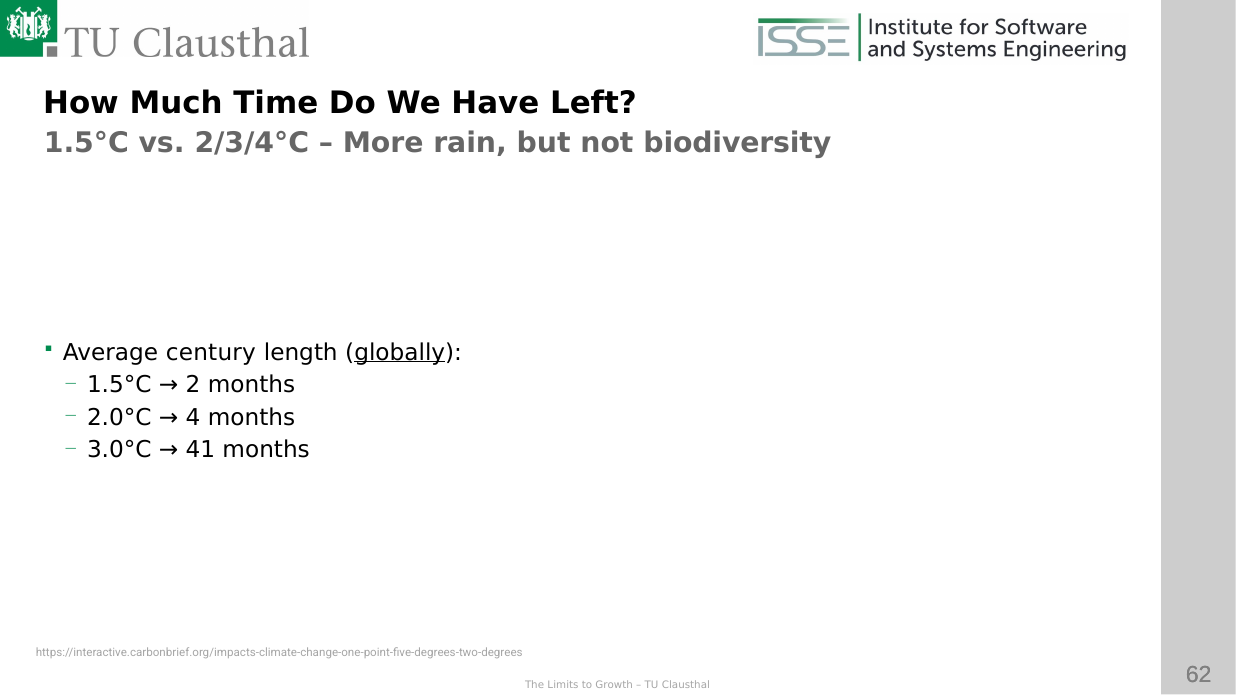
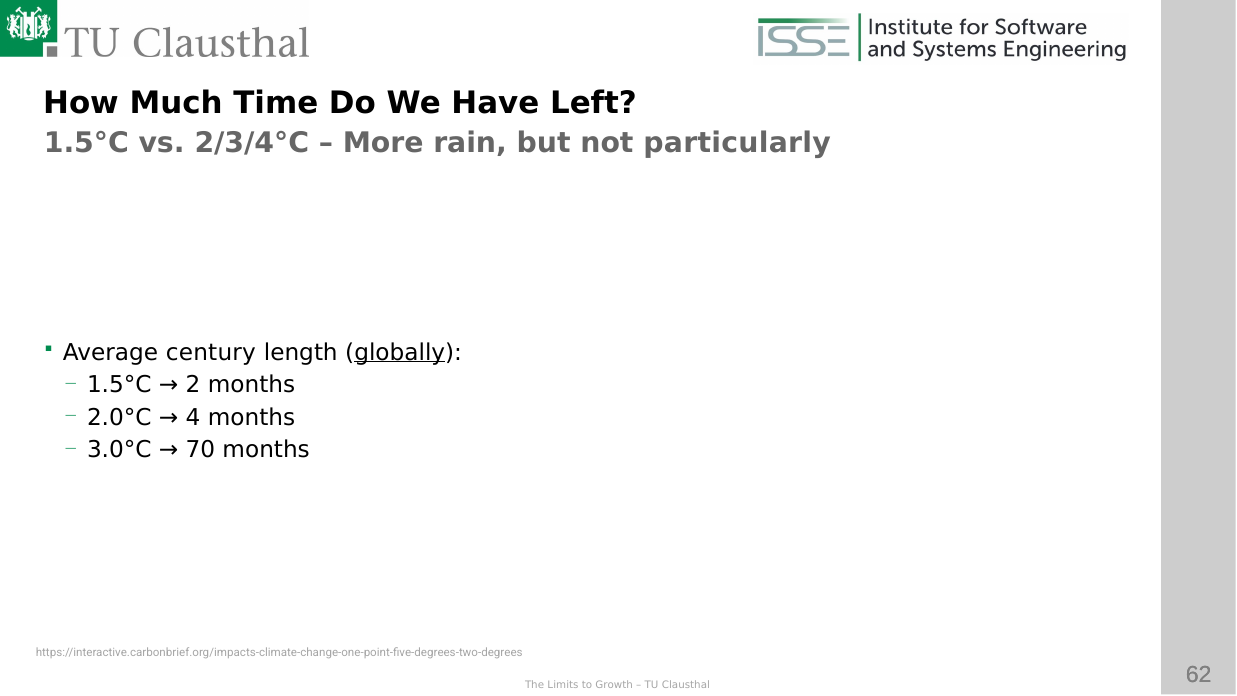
biodiversity: biodiversity -> particularly
41: 41 -> 70
